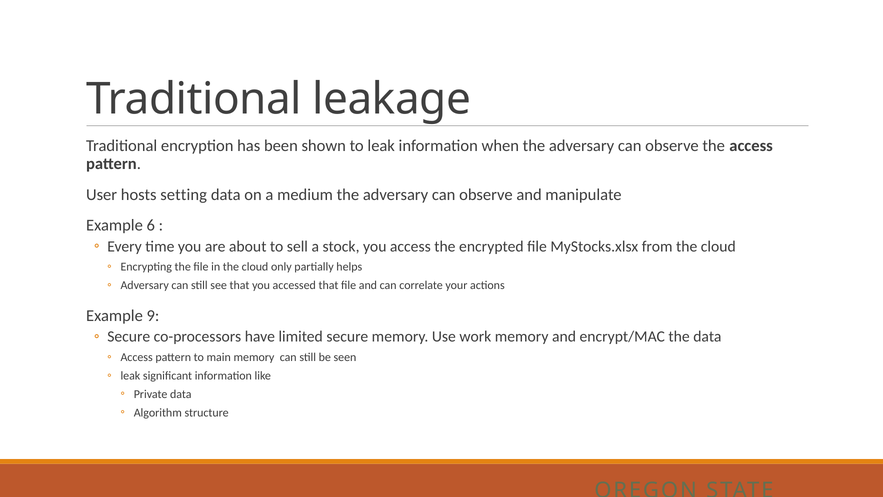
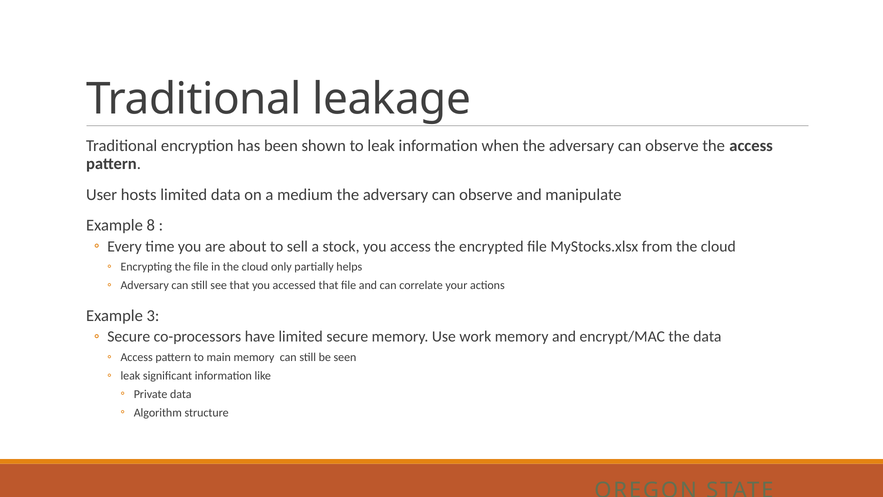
hosts setting: setting -> limited
6: 6 -> 8
9: 9 -> 3
